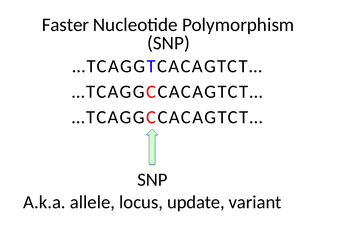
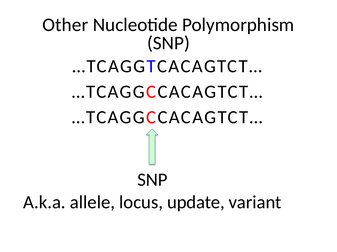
Faster: Faster -> Other
